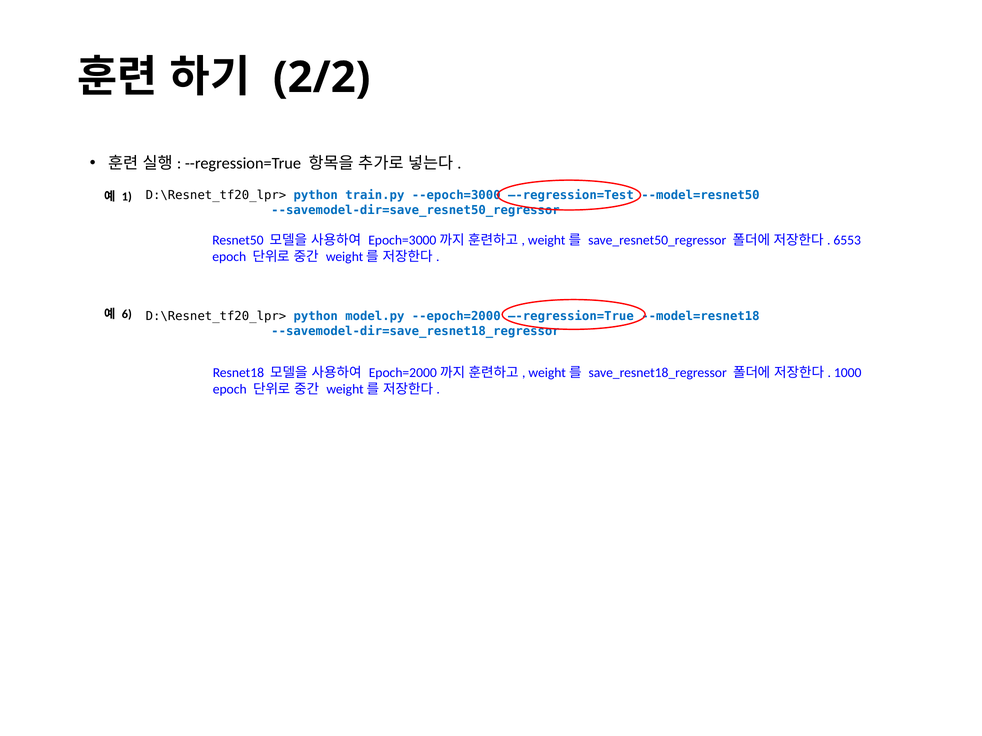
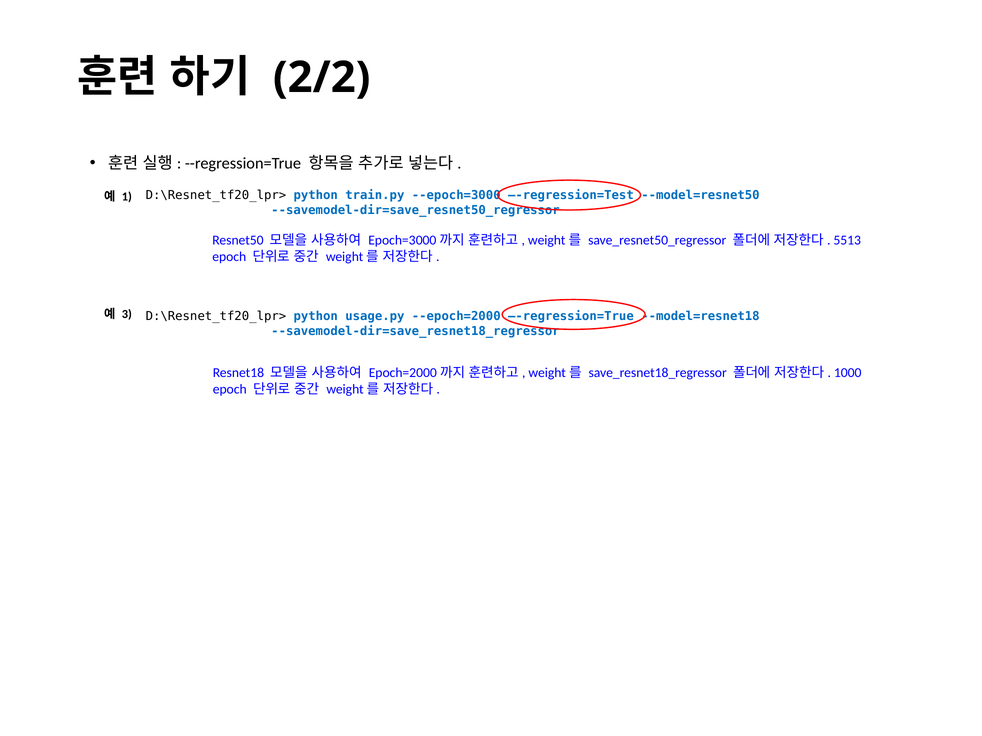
6553: 6553 -> 5513
6: 6 -> 3
model.py: model.py -> usage.py
